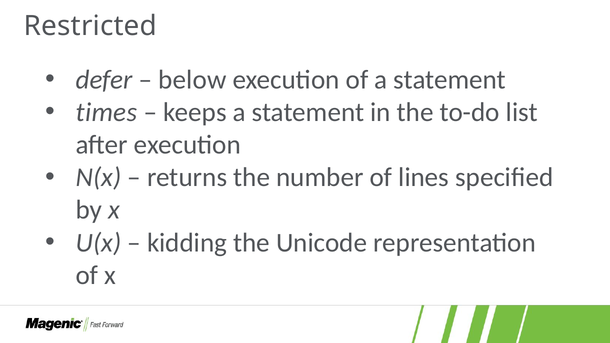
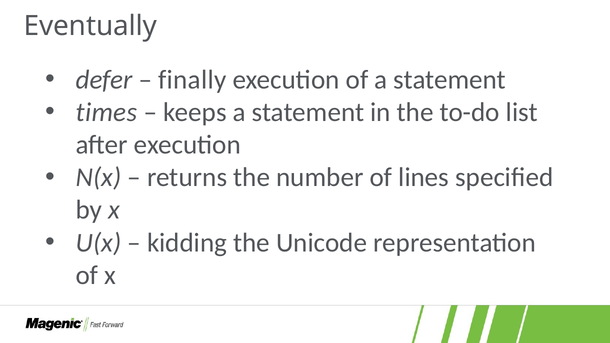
Restricted: Restricted -> Eventually
below: below -> finally
